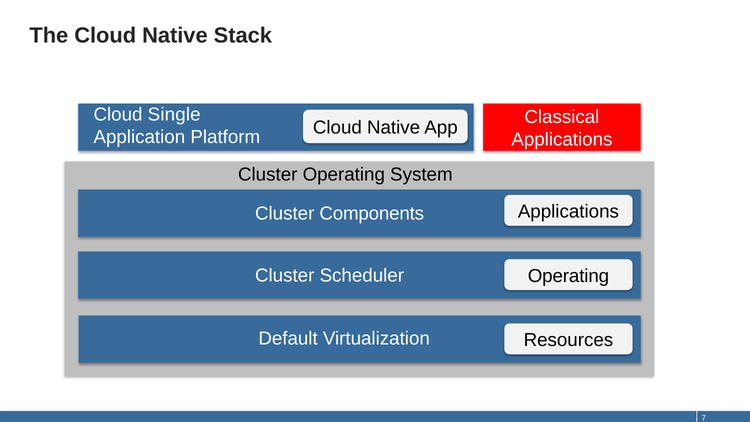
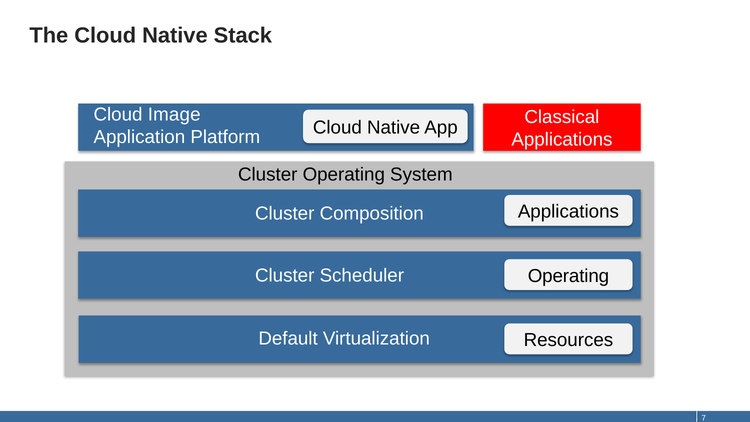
Single: Single -> Image
Components: Components -> Composition
